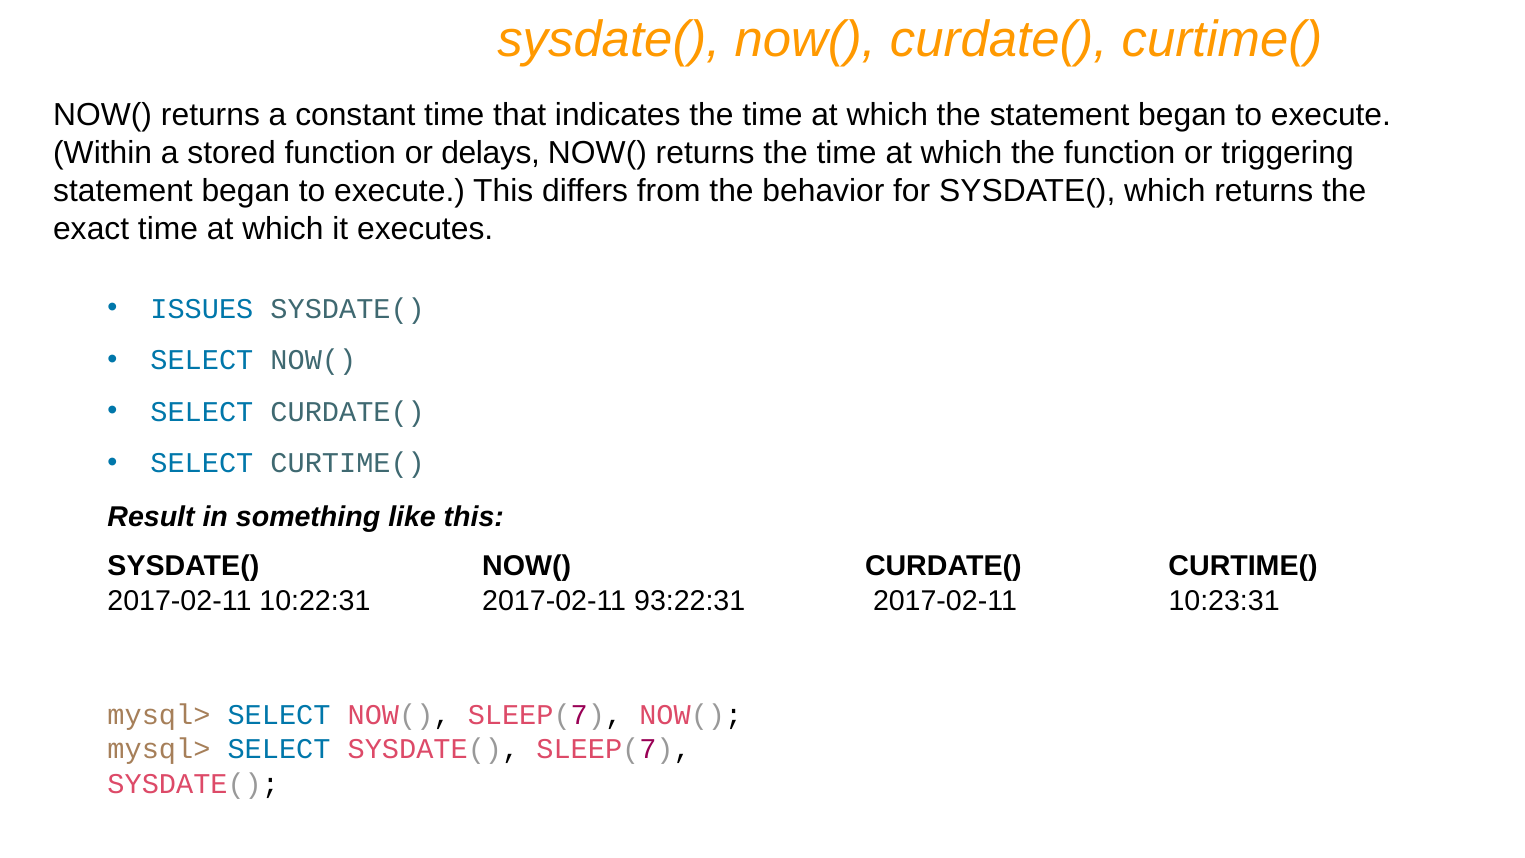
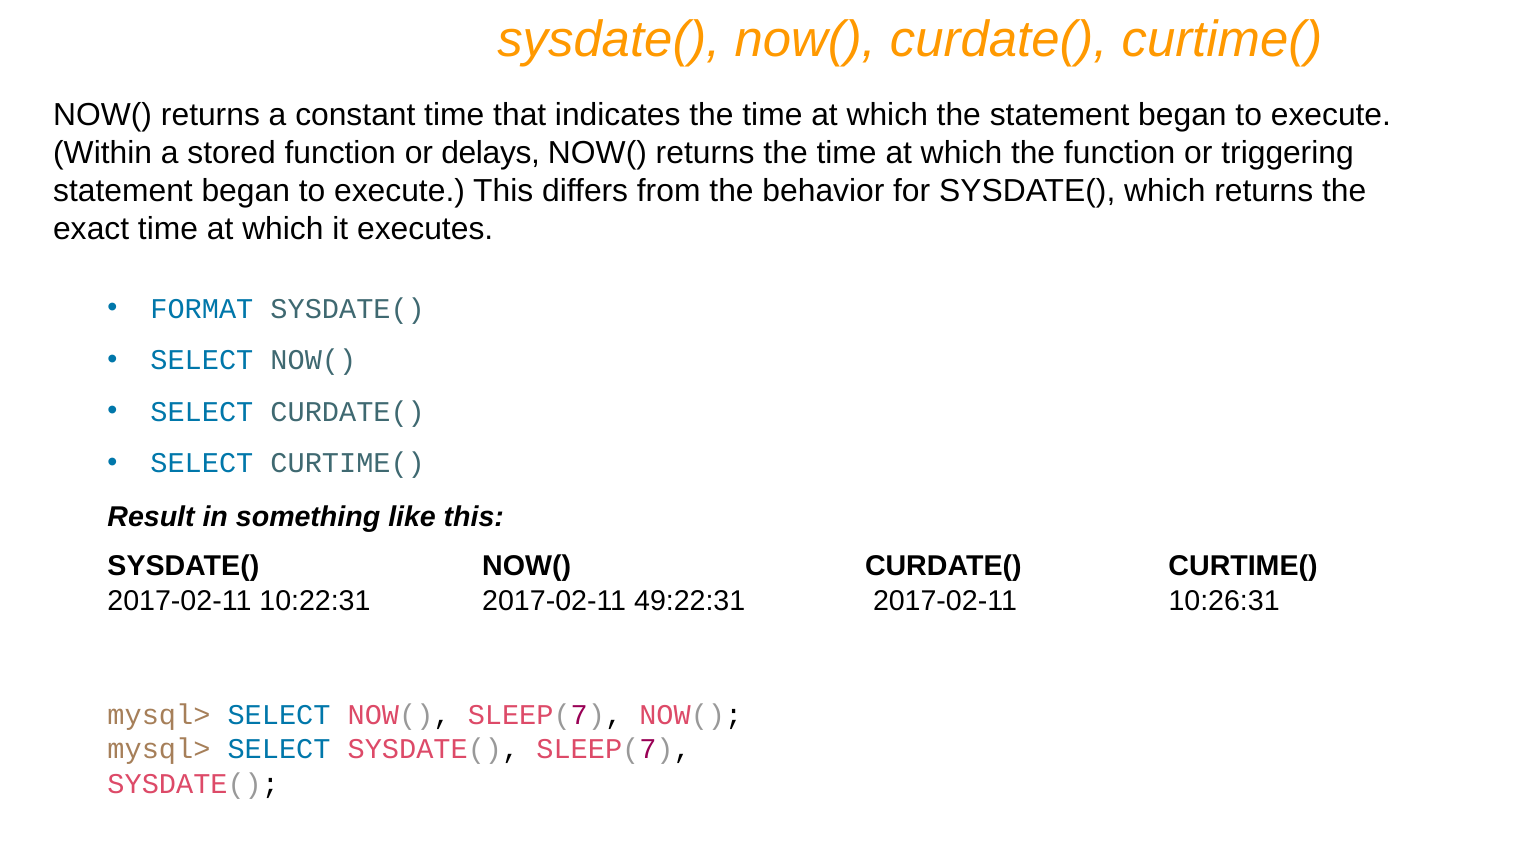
ISSUES: ISSUES -> FORMAT
93:22:31: 93:22:31 -> 49:22:31
10:23:31: 10:23:31 -> 10:26:31
